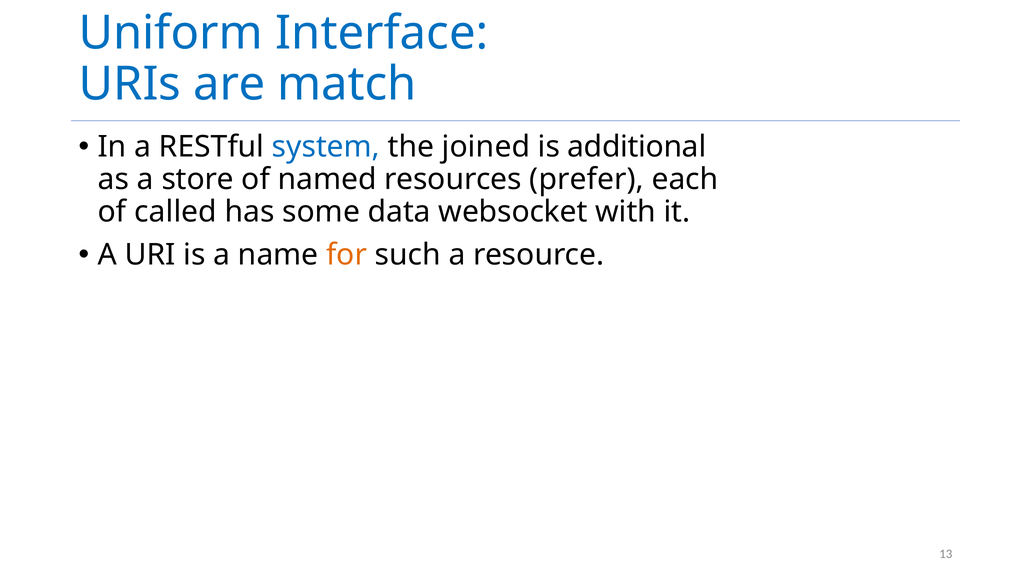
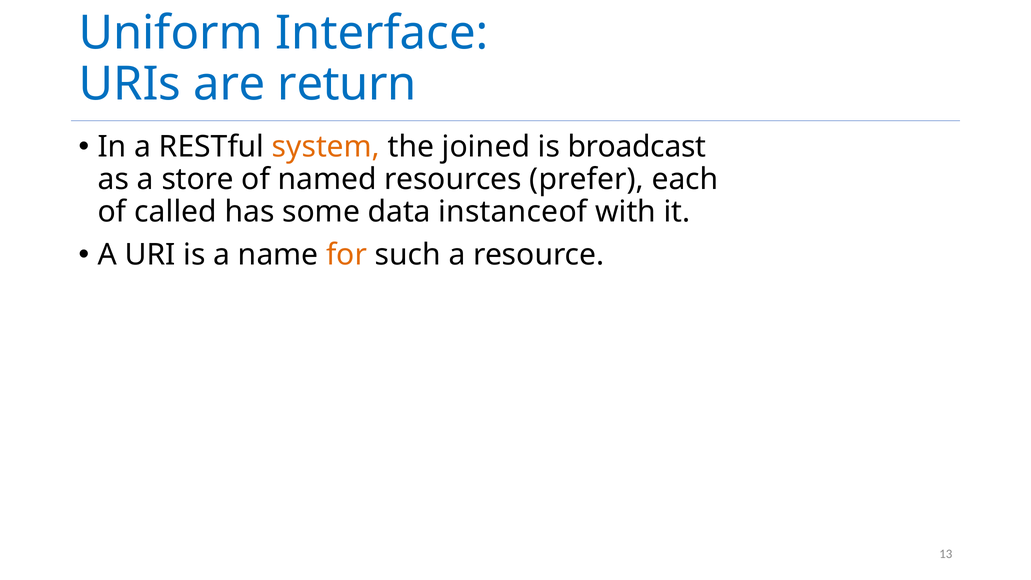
match: match -> return
system colour: blue -> orange
additional: additional -> broadcast
websocket: websocket -> instanceof
